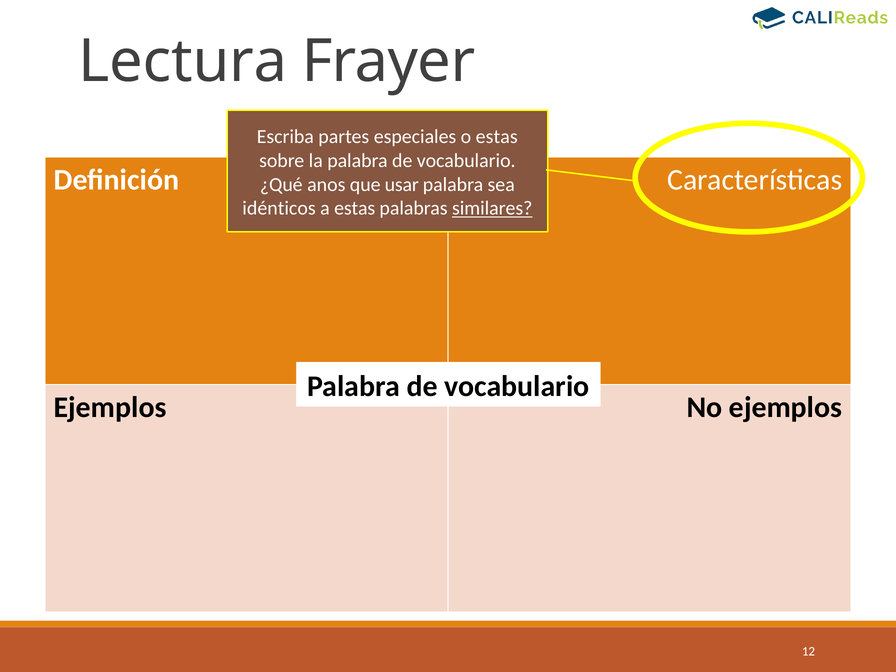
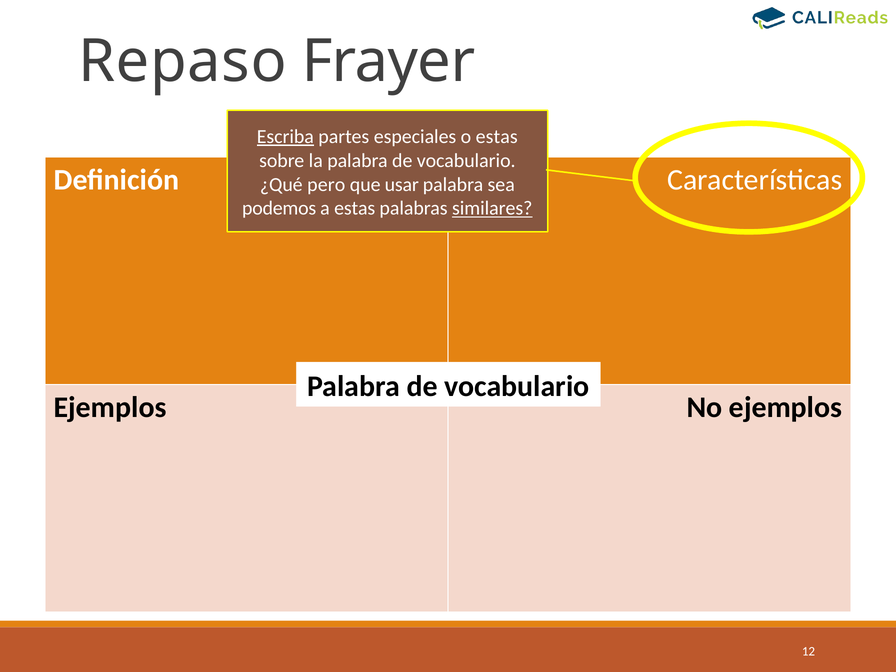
Lectura: Lectura -> Repaso
Escriba underline: none -> present
anos: anos -> pero
idénticos: idénticos -> podemos
